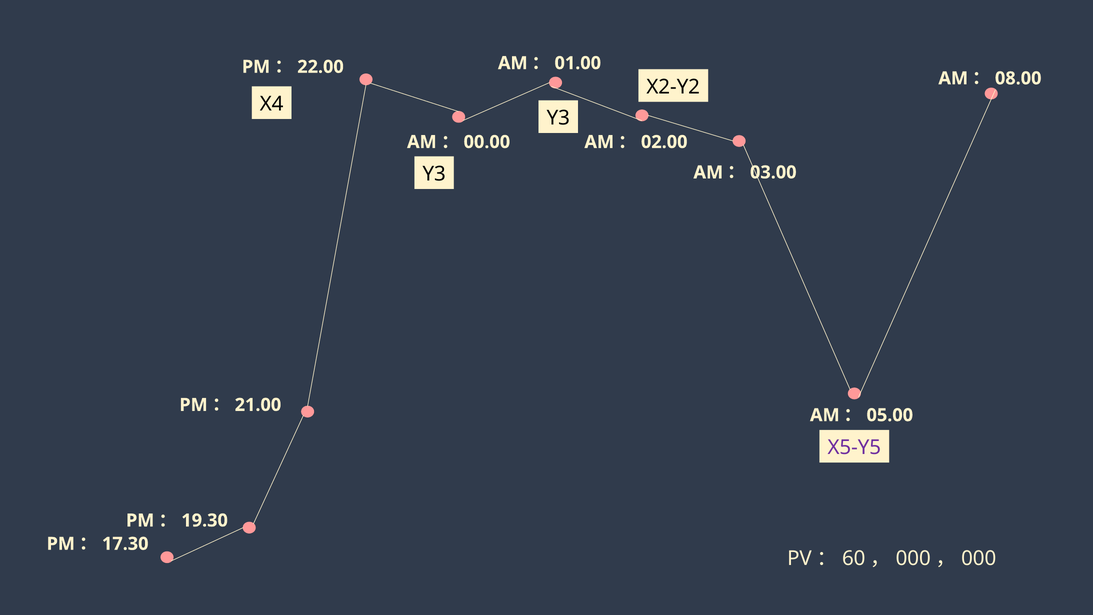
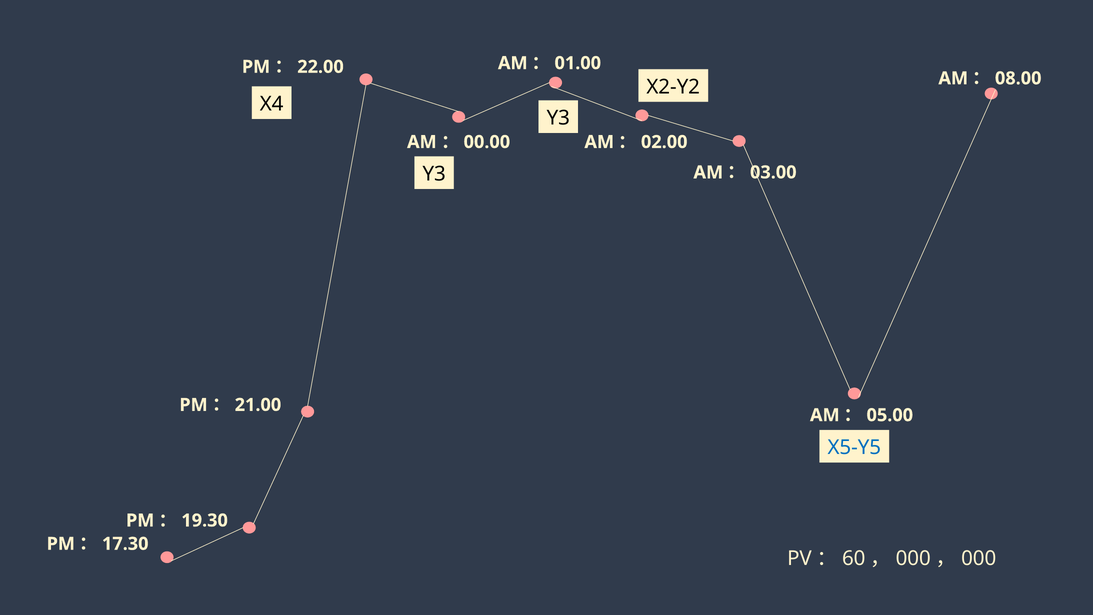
X5-Y5 colour: purple -> blue
